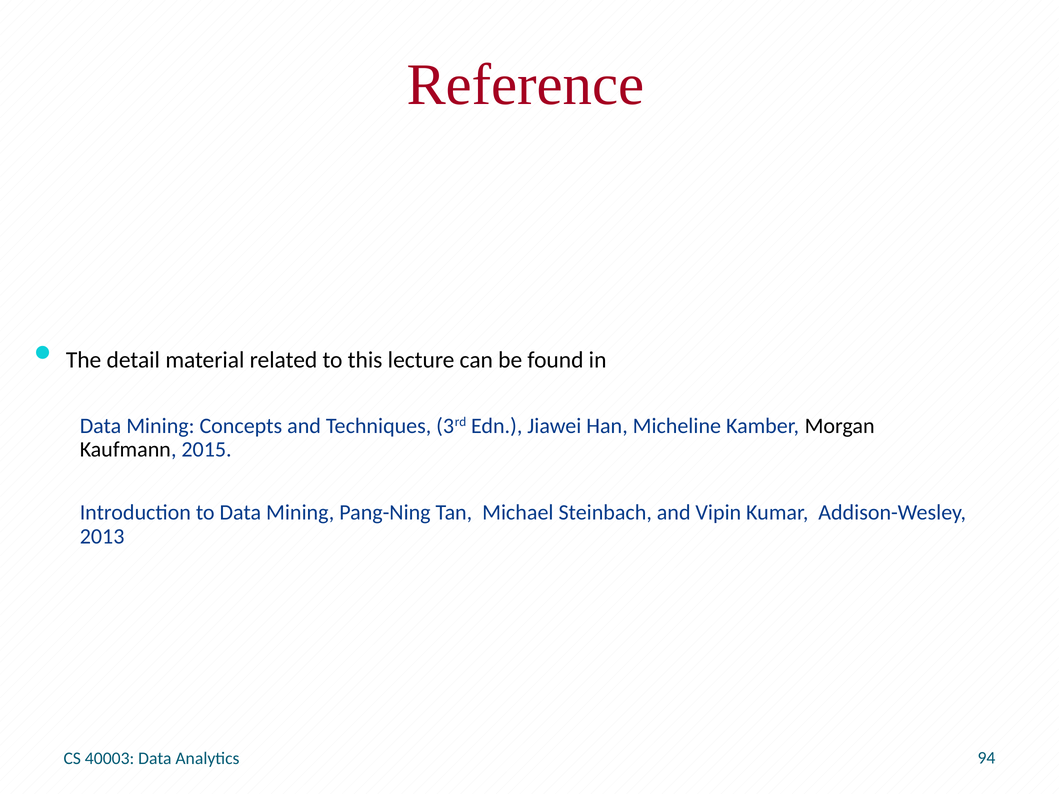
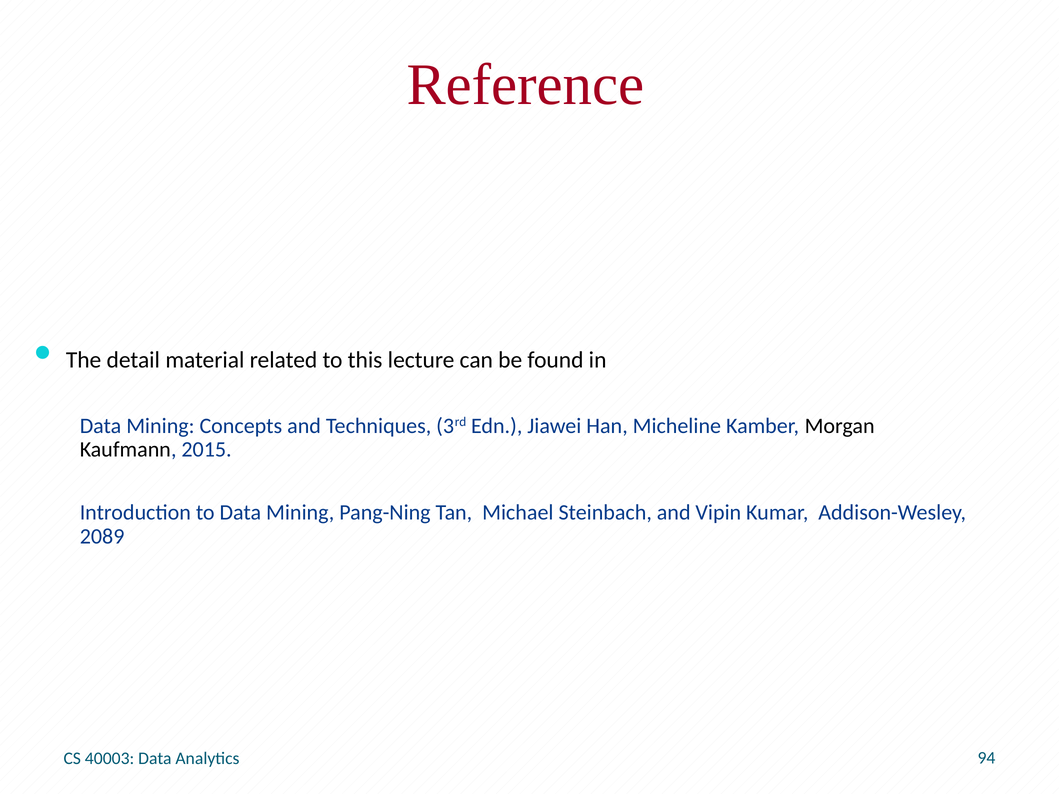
2013: 2013 -> 2089
